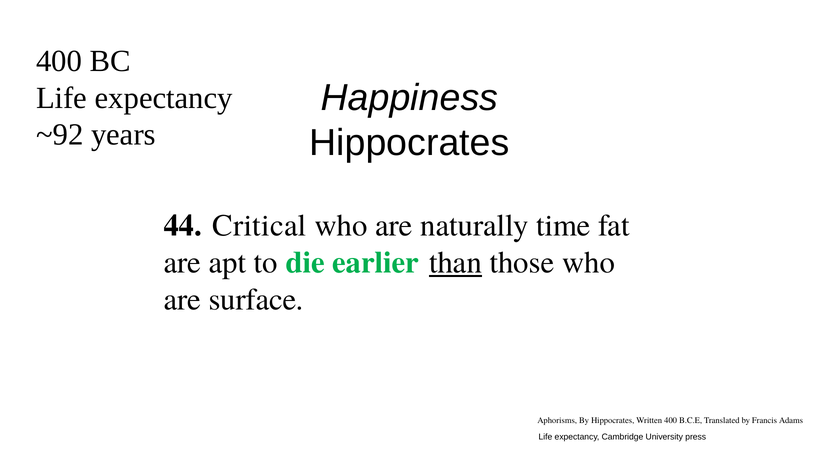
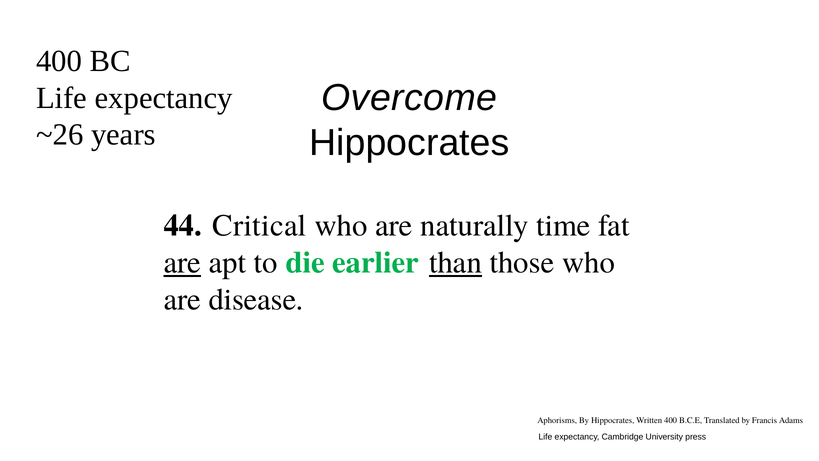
Happiness: Happiness -> Overcome
~92: ~92 -> ~26
are at (182, 263) underline: none -> present
surface: surface -> disease
